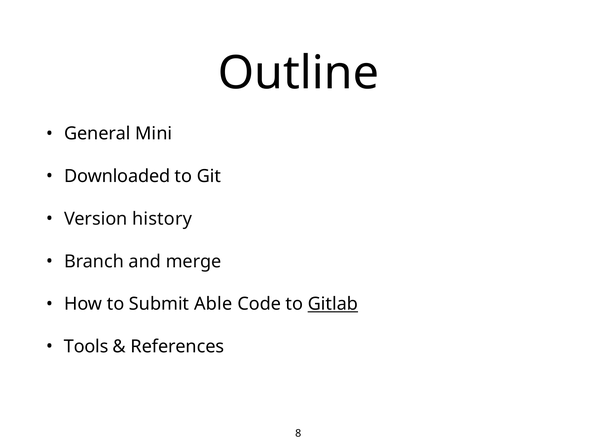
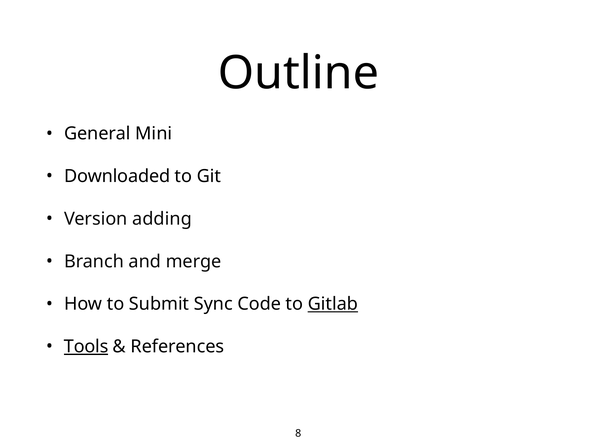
history: history -> adding
Able: Able -> Sync
Tools underline: none -> present
